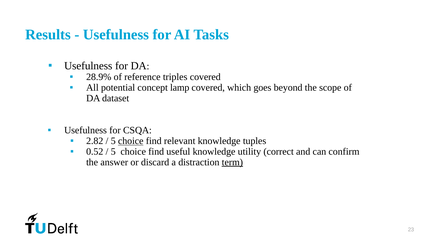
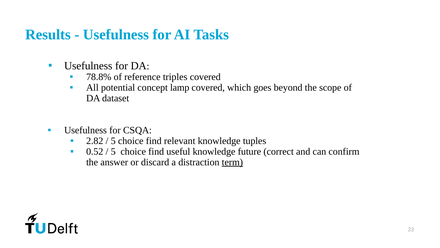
28.9%: 28.9% -> 78.8%
choice at (131, 141) underline: present -> none
utility: utility -> future
